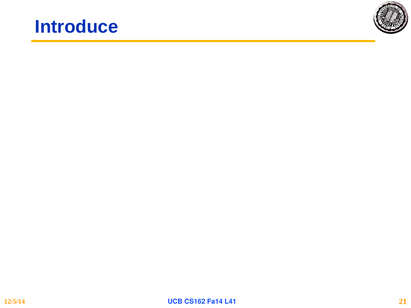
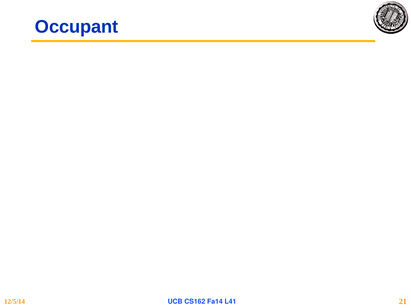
Introduce: Introduce -> Occupant
